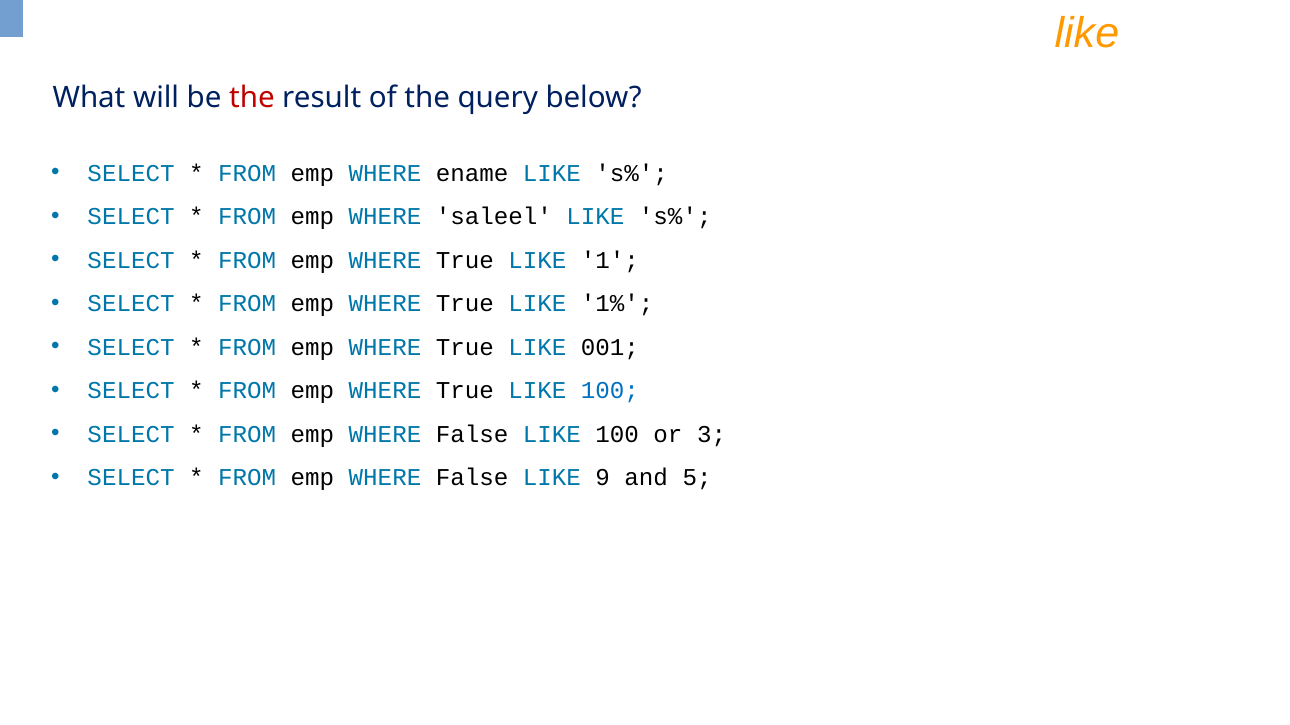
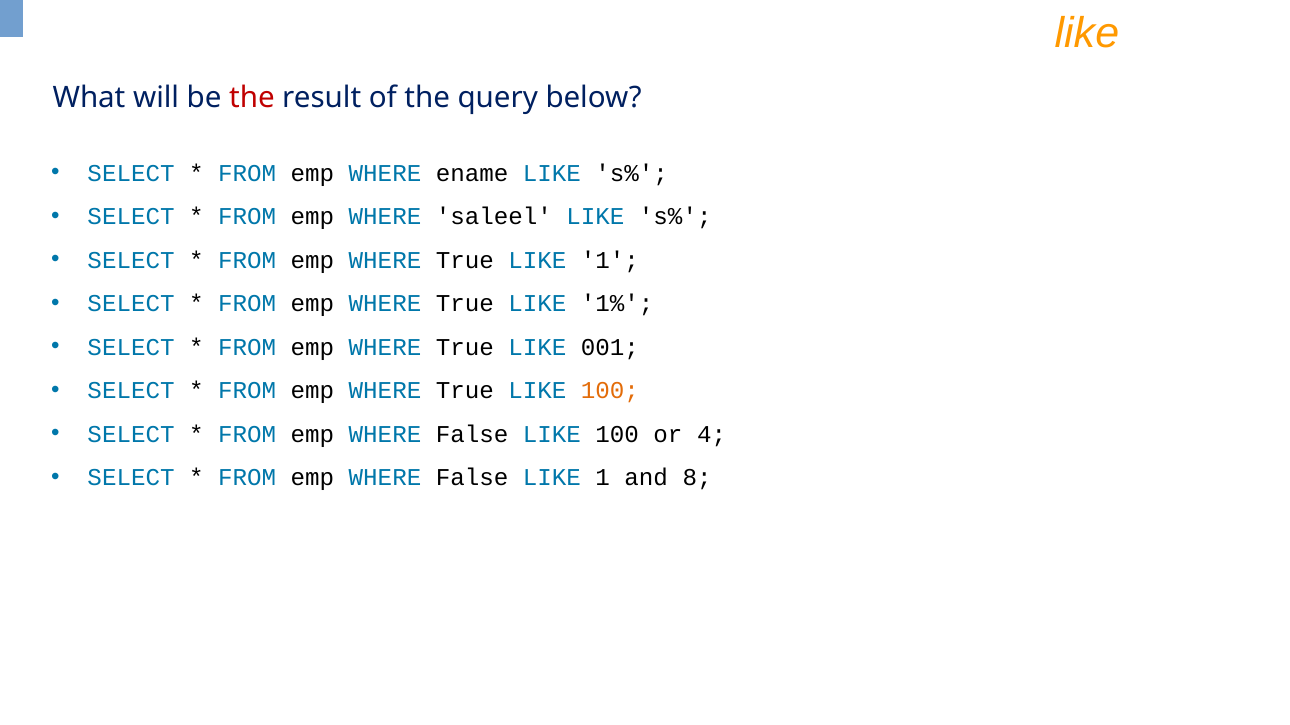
100 at (610, 391) colour: blue -> orange
3: 3 -> 4
False LIKE 9: 9 -> 1
5: 5 -> 8
